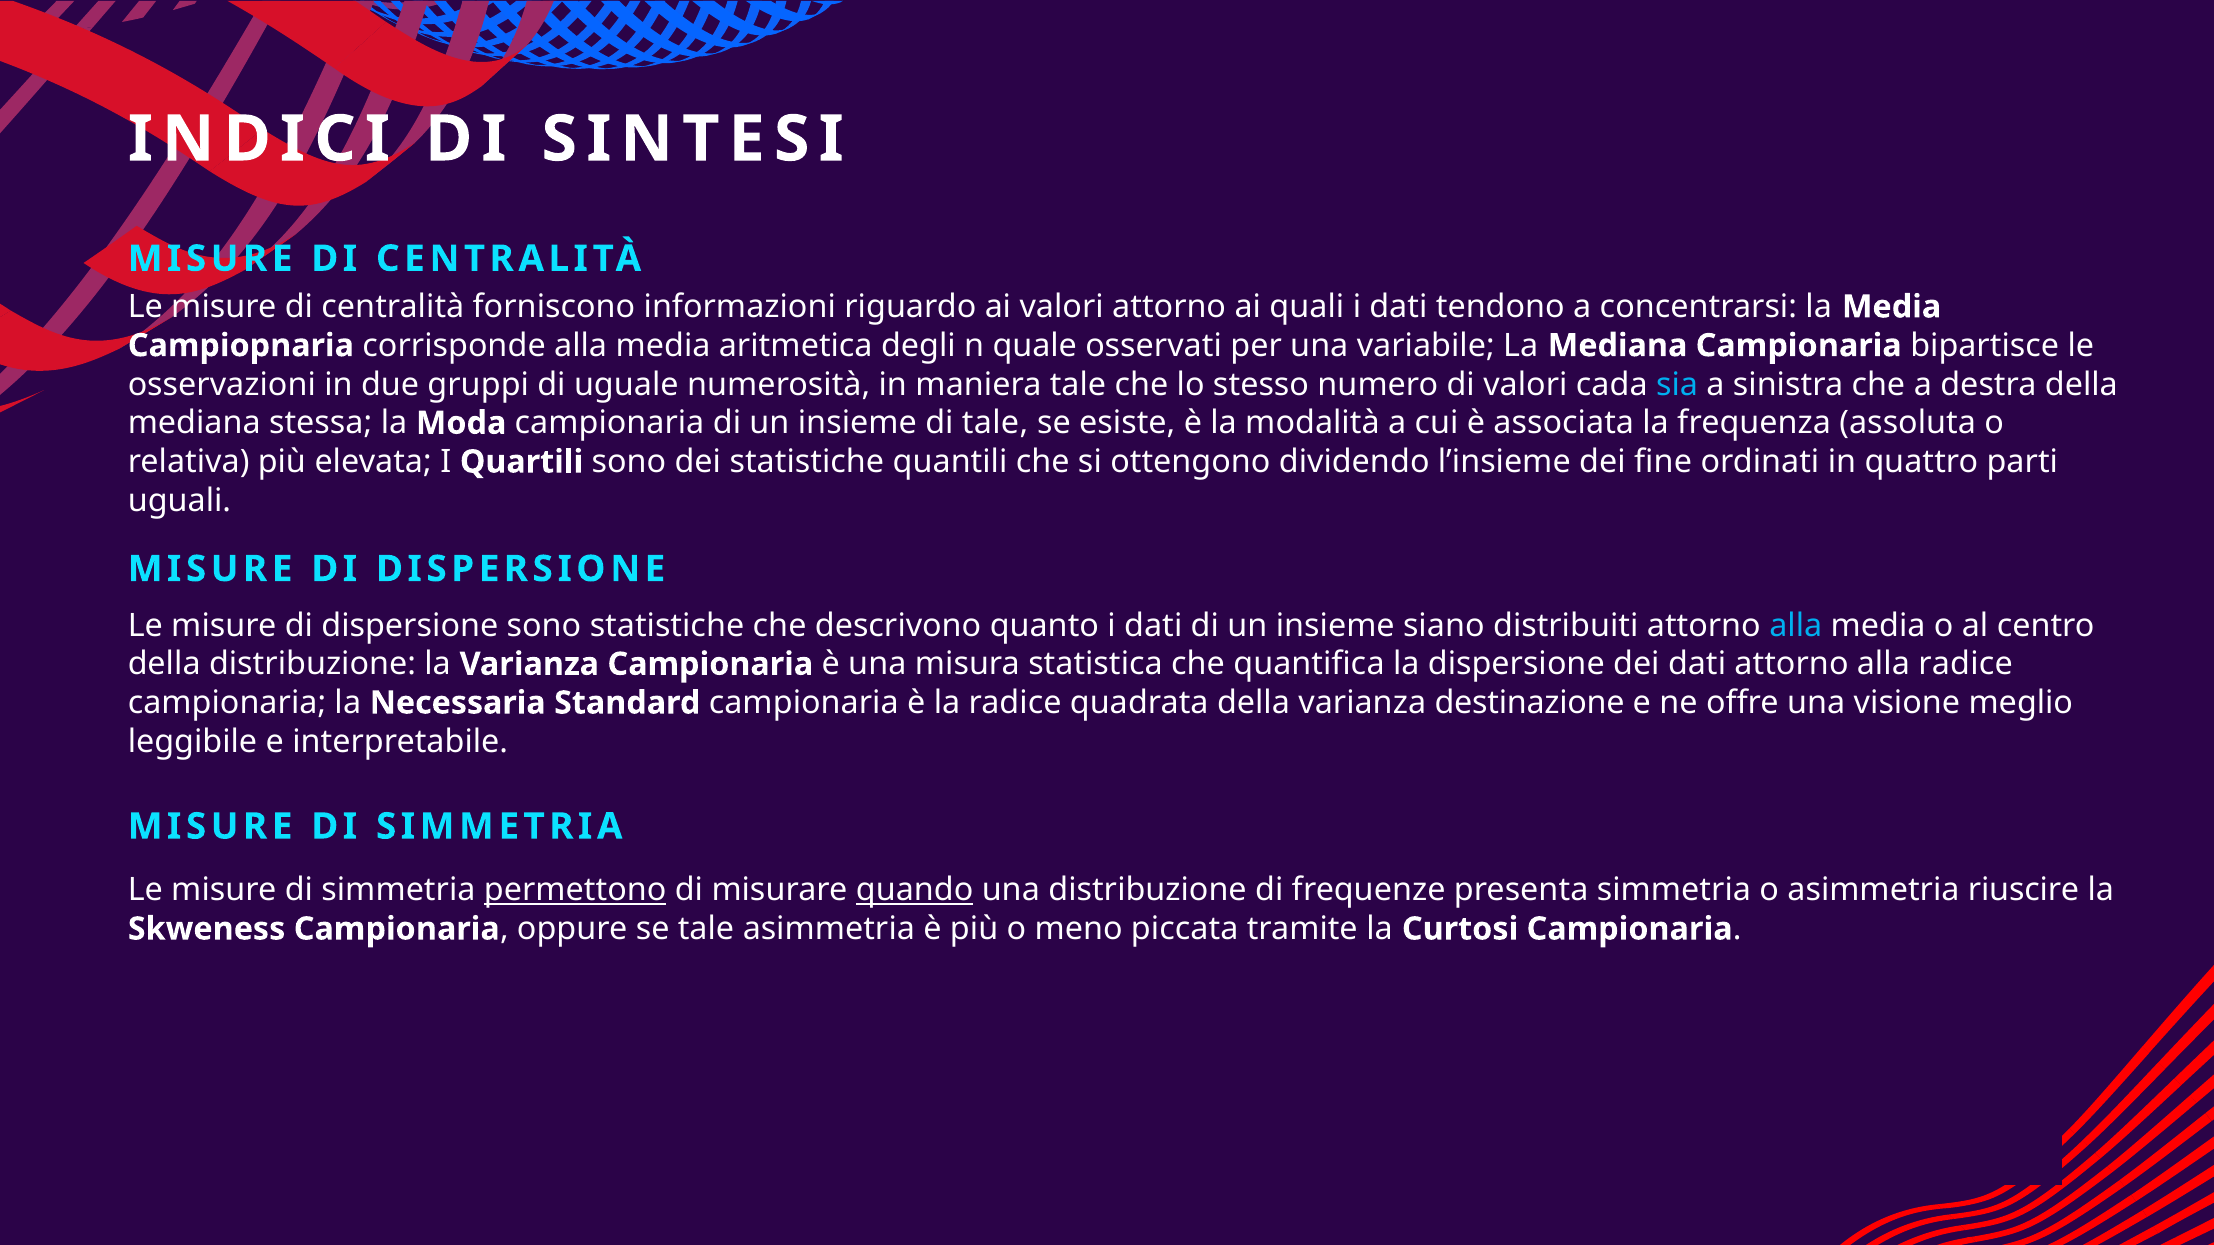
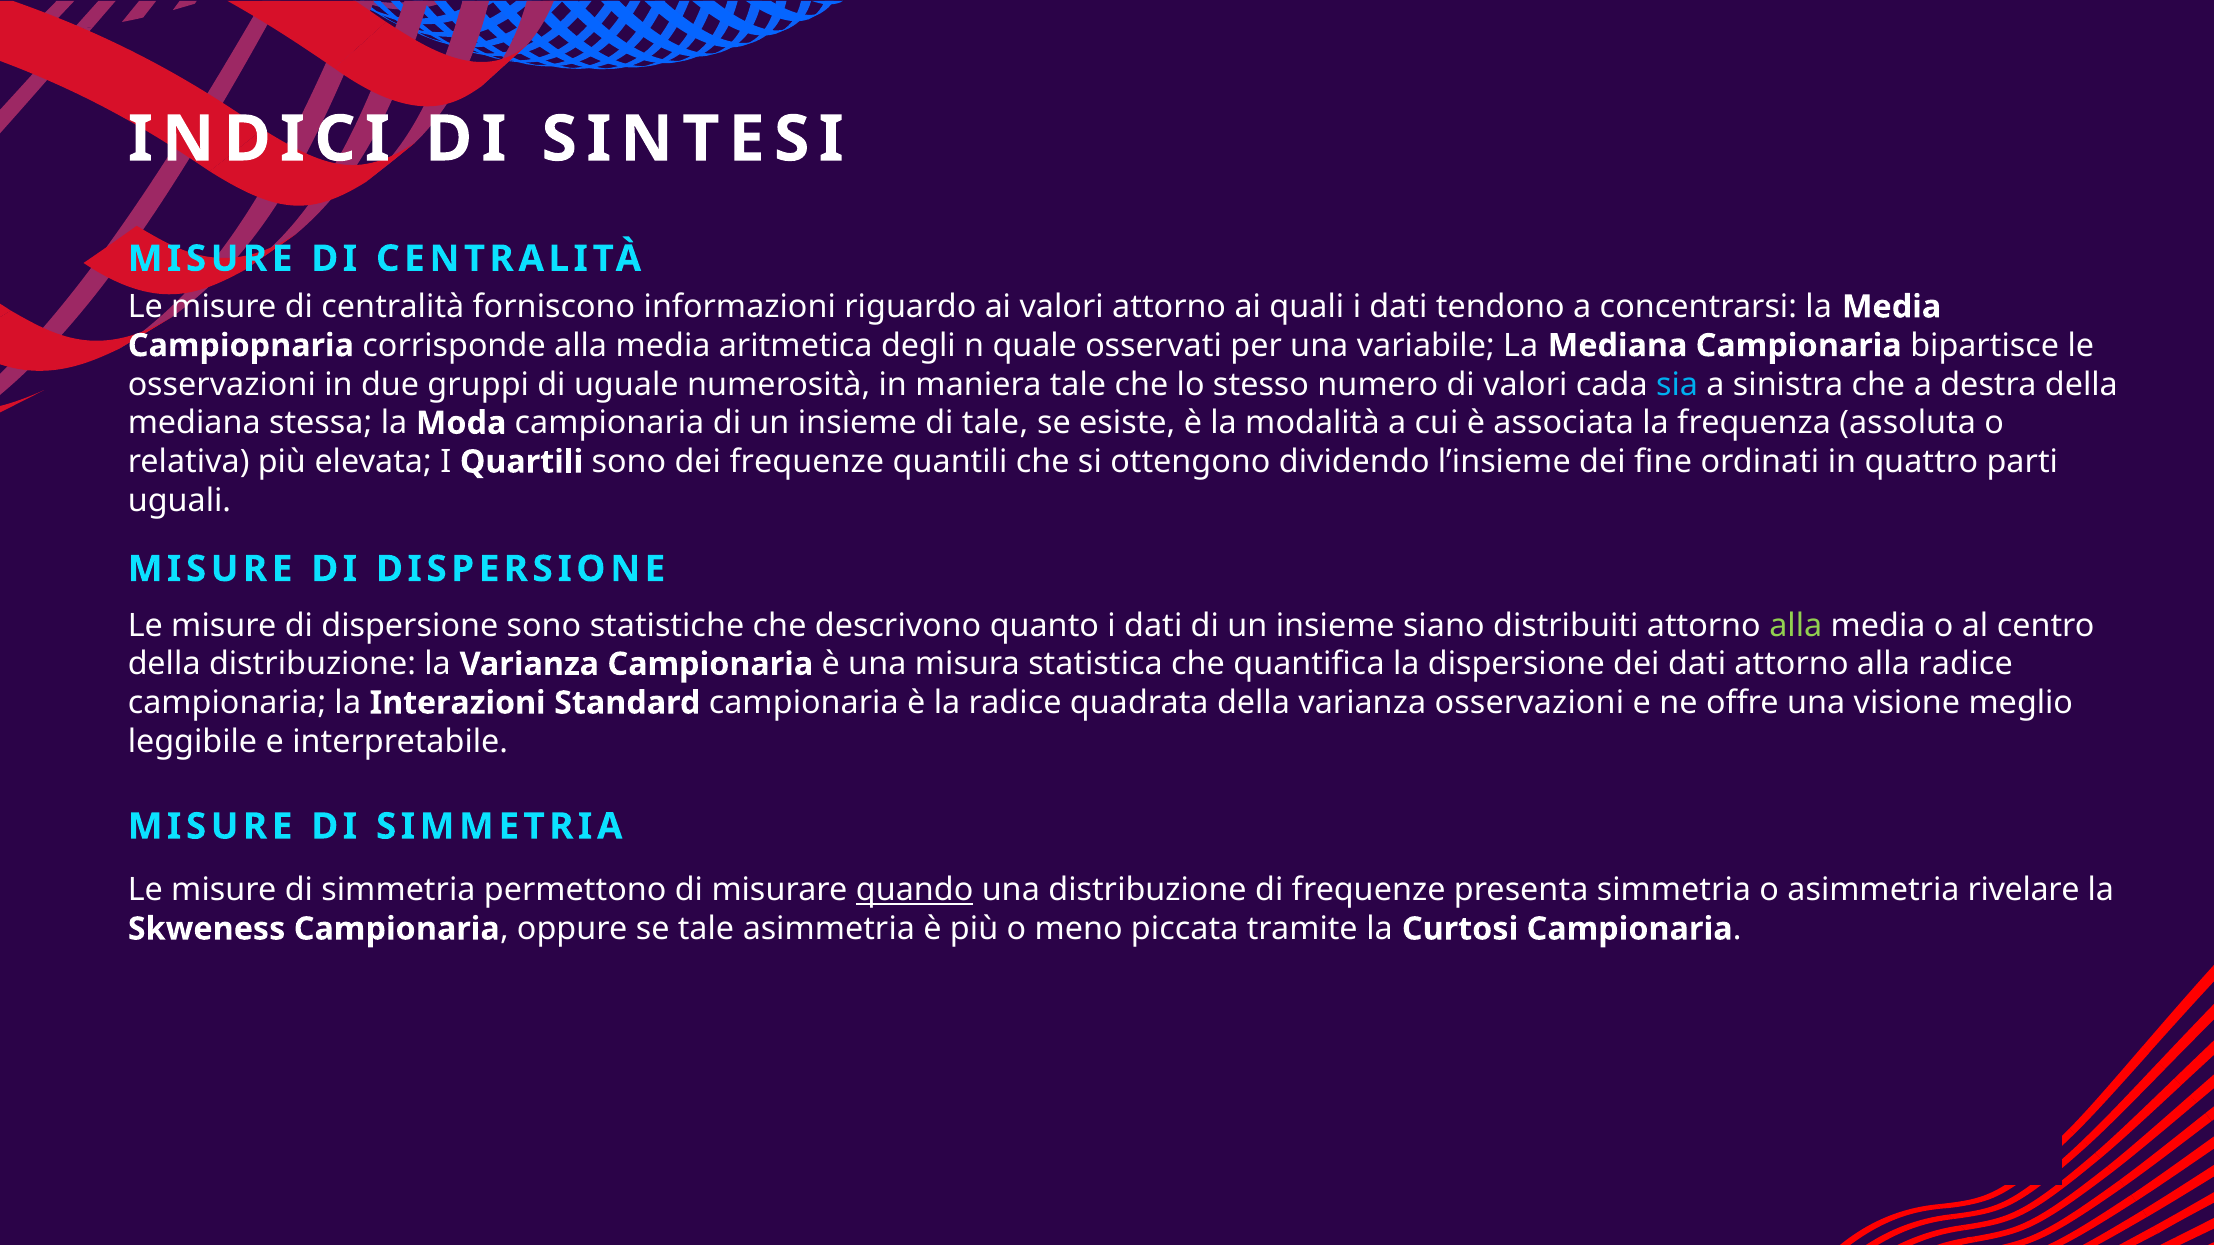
dei statistiche: statistiche -> frequenze
alla at (1796, 626) colour: light blue -> light green
Necessaria: Necessaria -> Interazioni
varianza destinazione: destinazione -> osservazioni
permettono underline: present -> none
riuscire: riuscire -> rivelare
